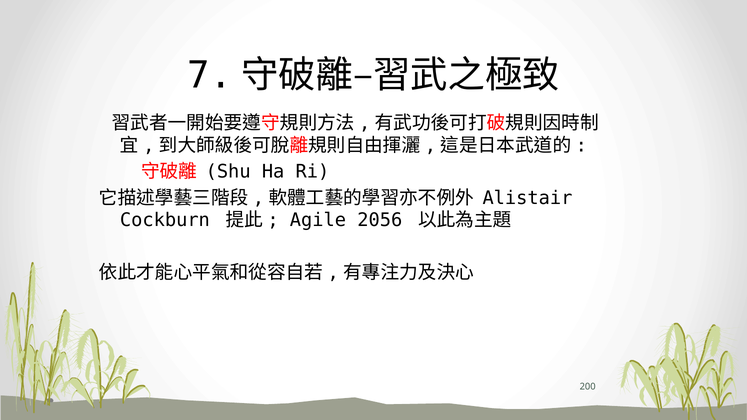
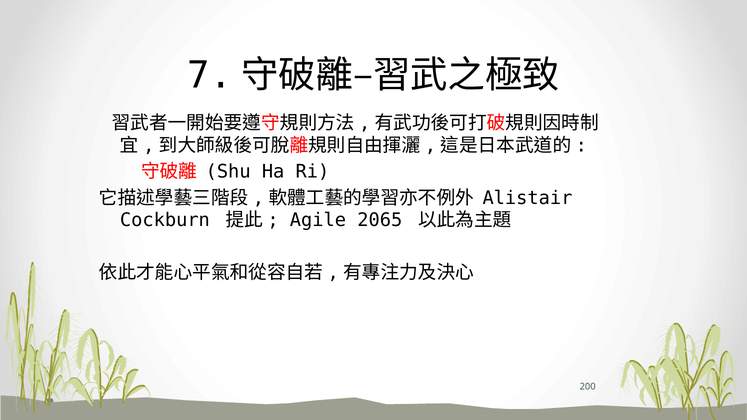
2056: 2056 -> 2065
